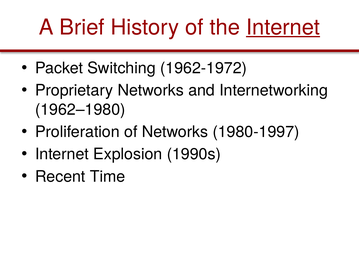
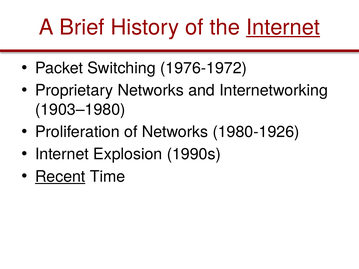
1962-1972: 1962-1972 -> 1976-1972
1962–1980: 1962–1980 -> 1903–1980
1980-1997: 1980-1997 -> 1980-1926
Recent underline: none -> present
